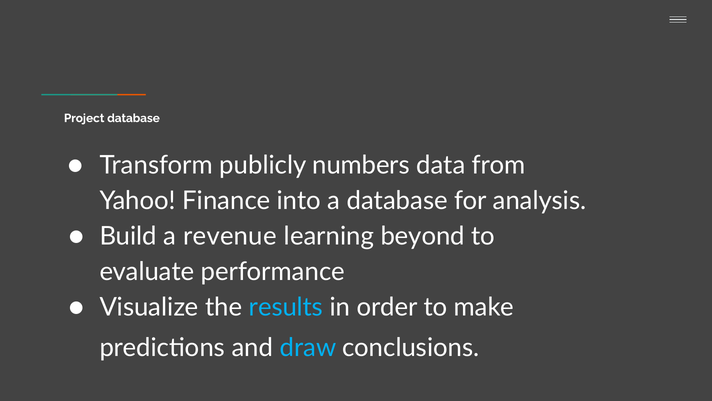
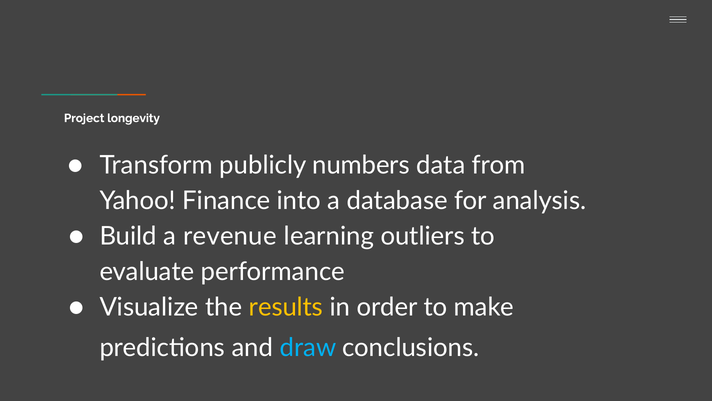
Project database: database -> longevity
beyond: beyond -> outliers
results colour: light blue -> yellow
